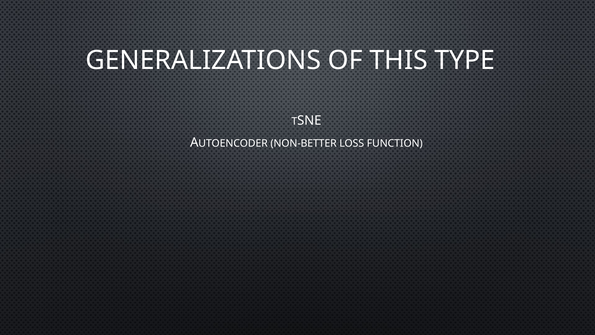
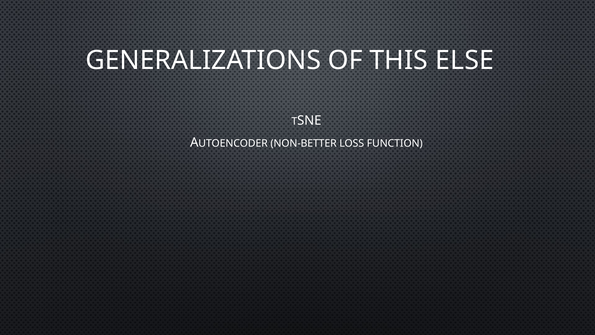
TYPE: TYPE -> ELSE
